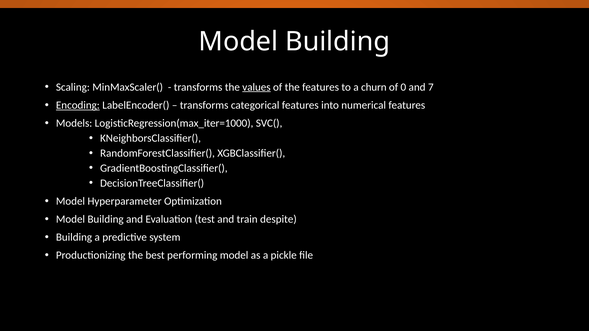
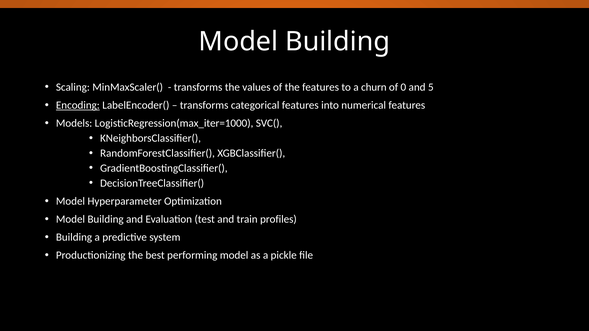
values underline: present -> none
7: 7 -> 5
despite: despite -> profiles
